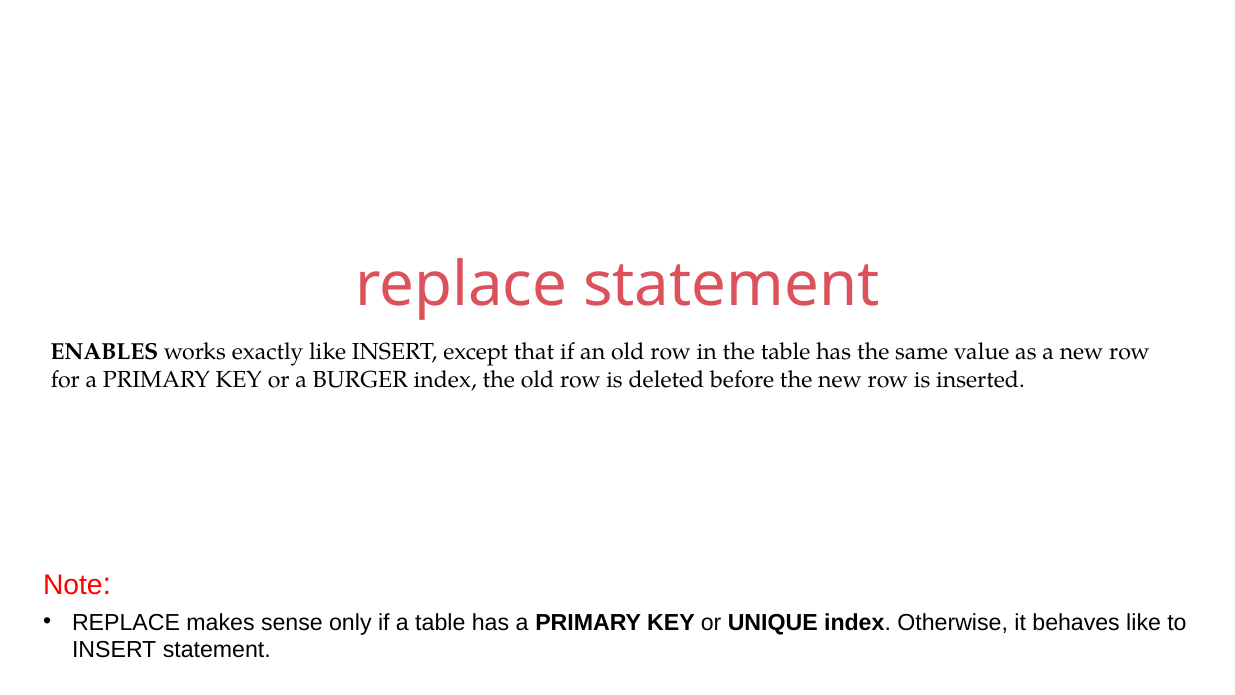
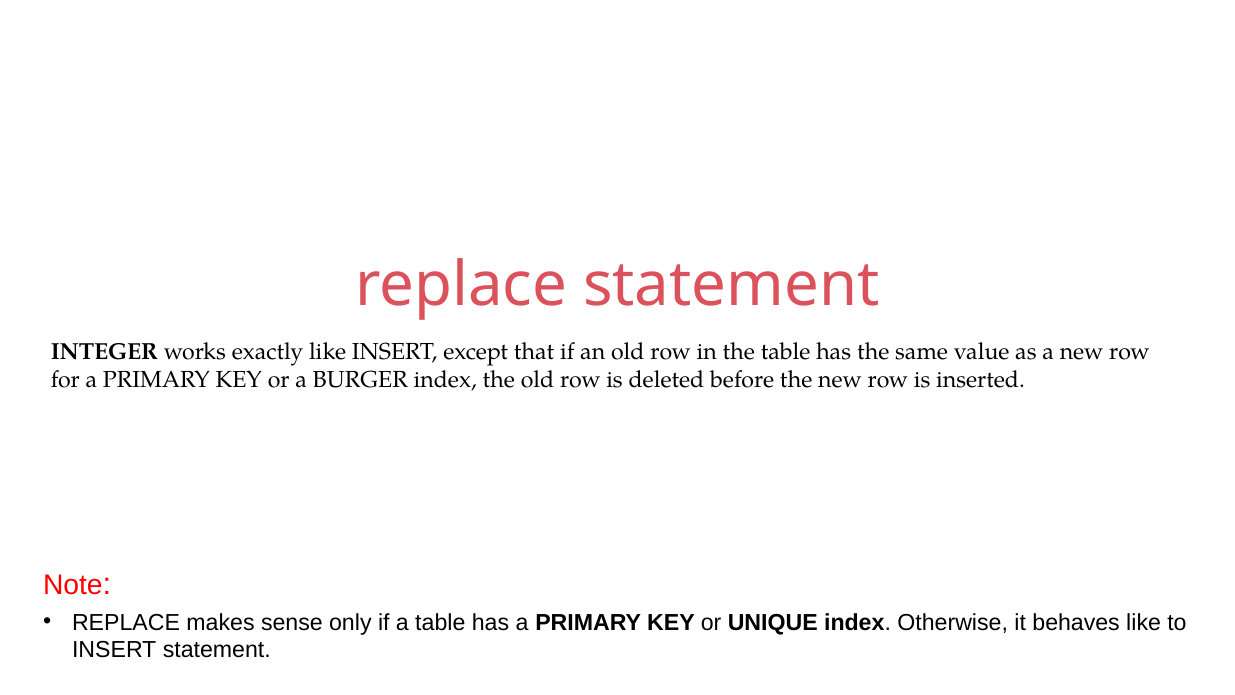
ENABLES: ENABLES -> INTEGER
